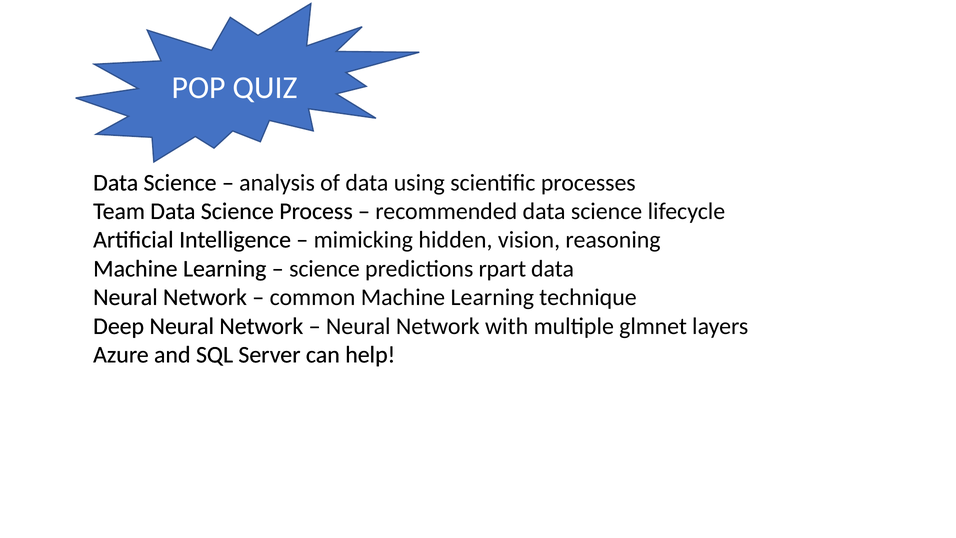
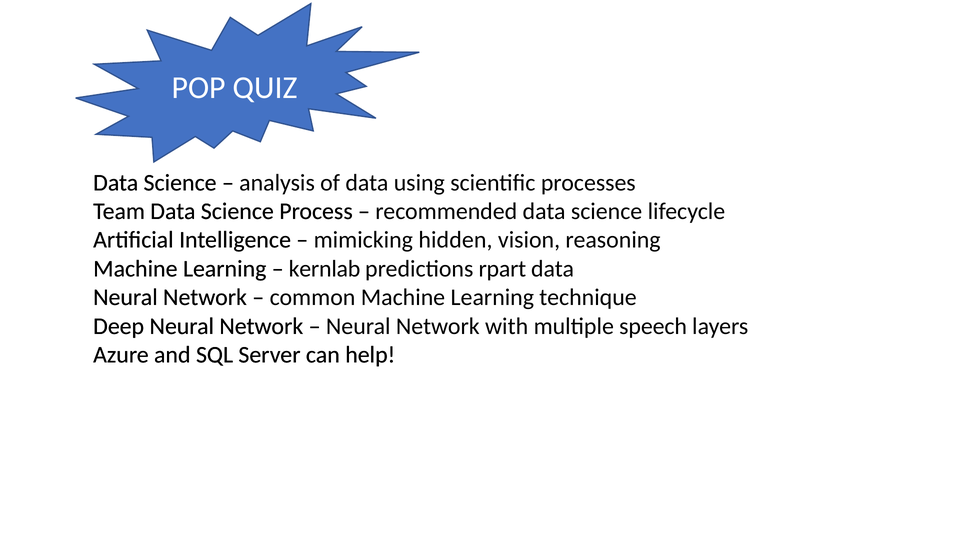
science at (324, 269): science -> kernlab
glmnet: glmnet -> speech
